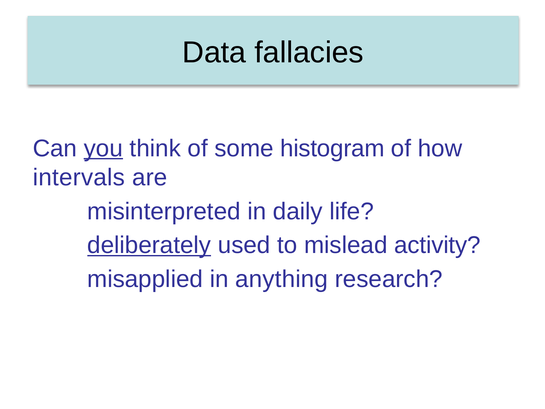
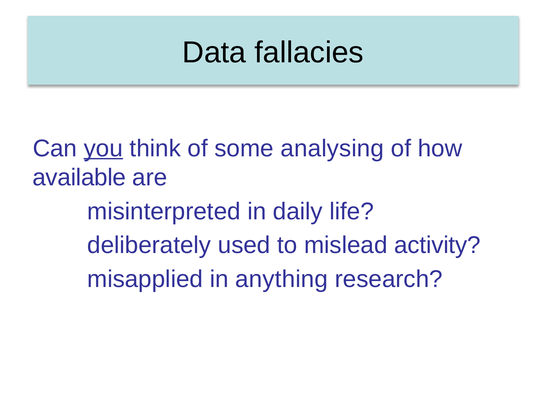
histogram: histogram -> analysing
intervals: intervals -> available
deliberately underline: present -> none
